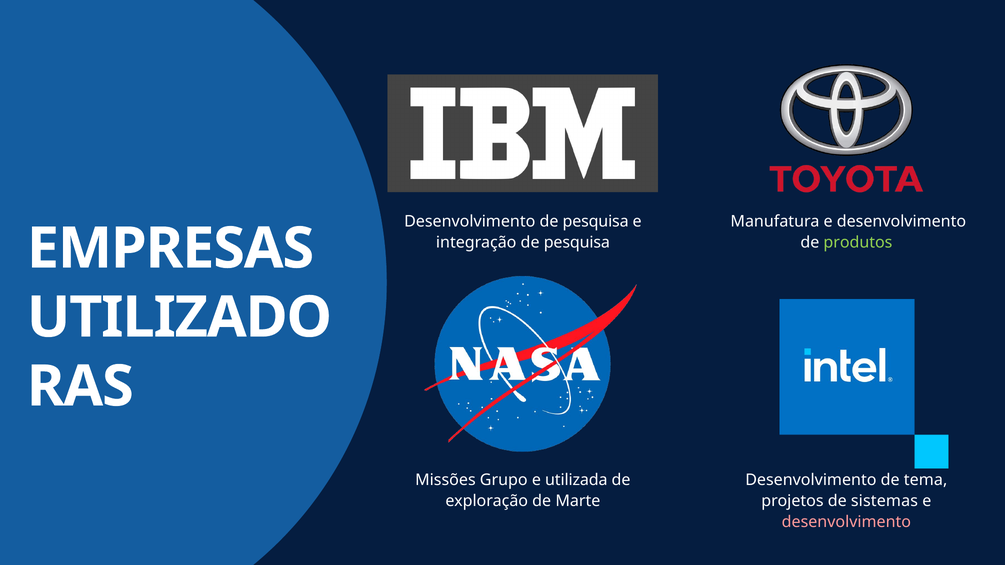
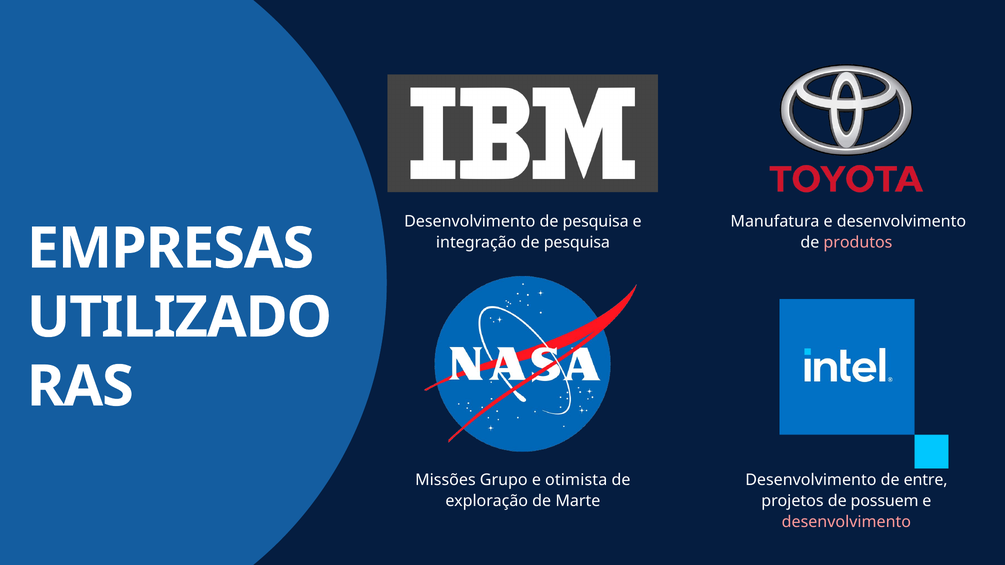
produtos colour: light green -> pink
utilizada: utilizada -> otimista
tema: tema -> entre
sistemas: sistemas -> possuem
